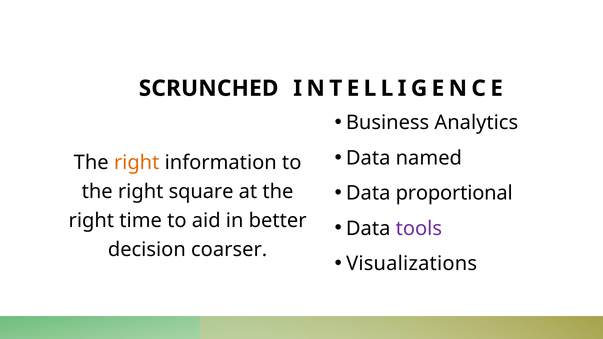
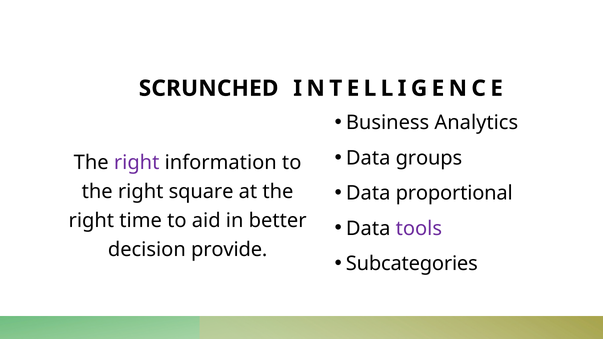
named: named -> groups
right at (137, 163) colour: orange -> purple
coarser: coarser -> provide
Visualizations: Visualizations -> Subcategories
